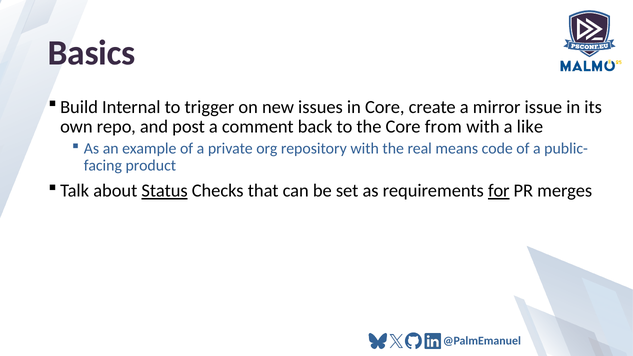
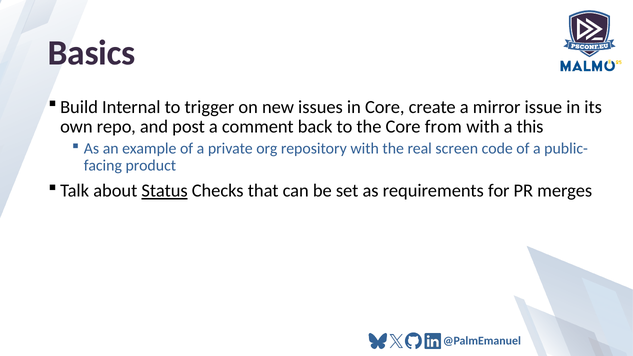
like: like -> this
means: means -> screen
for underline: present -> none
